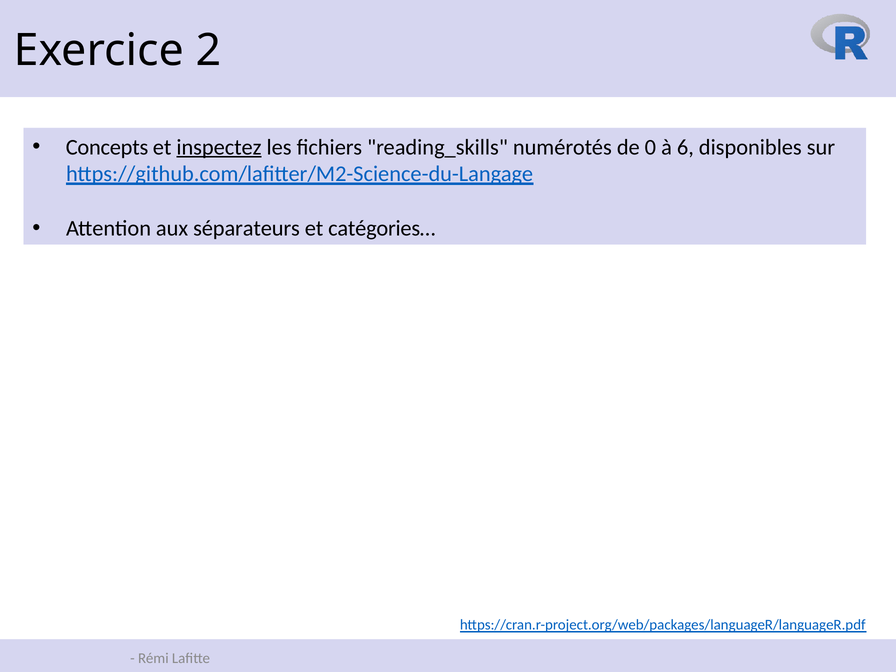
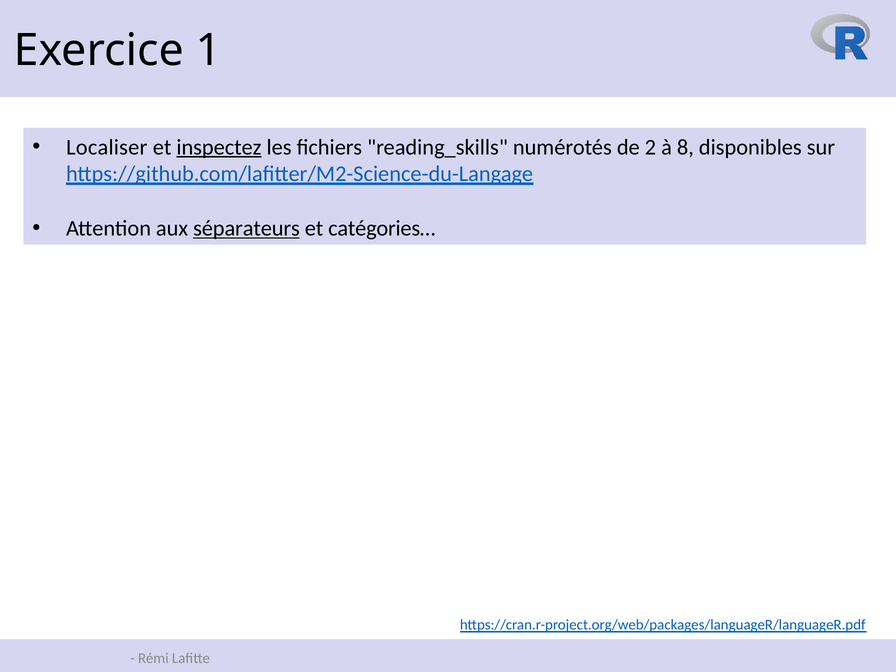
2: 2 -> 1
Concepts: Concepts -> Localiser
0: 0 -> 2
6: 6 -> 8
séparateurs underline: none -> present
